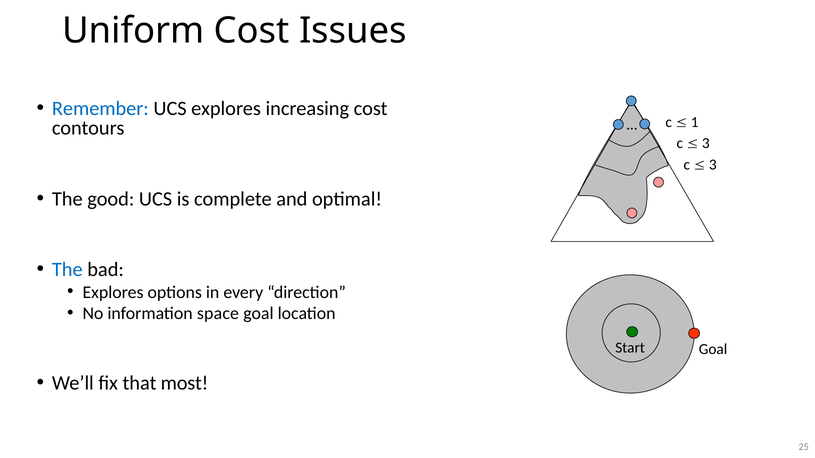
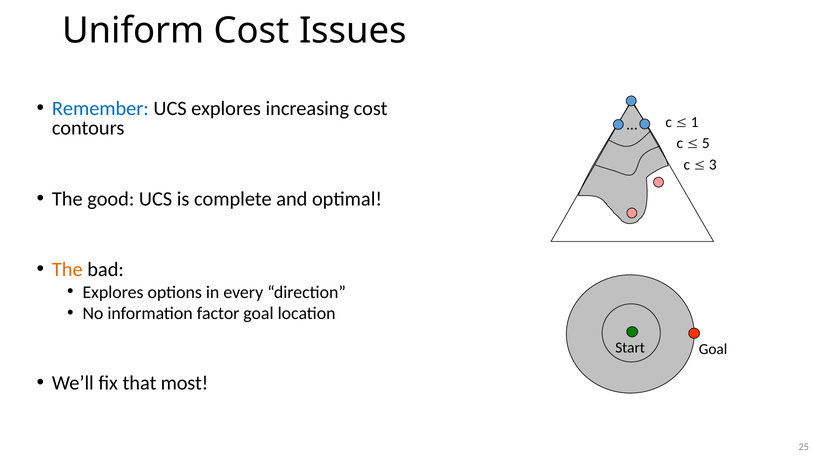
3 at (706, 143): 3 -> 5
The at (67, 270) colour: blue -> orange
space: space -> factor
